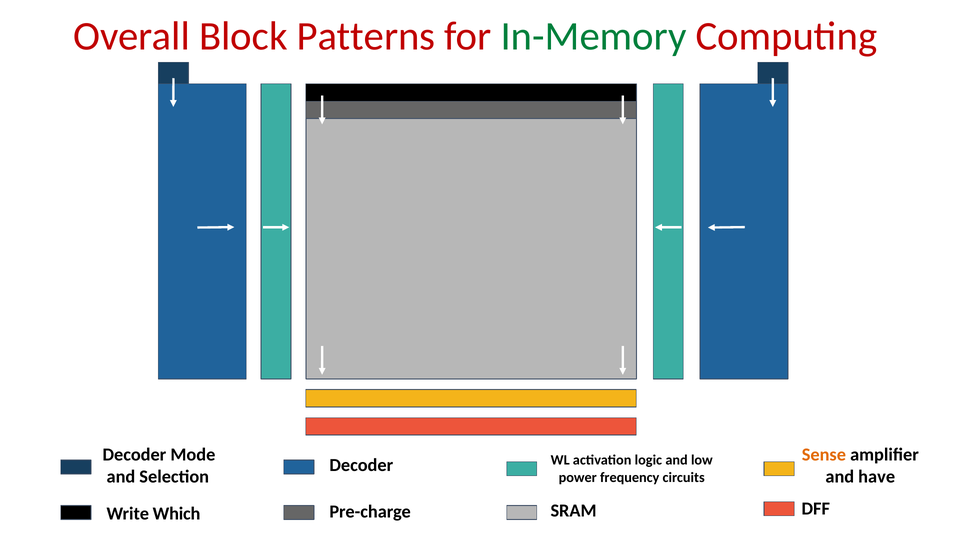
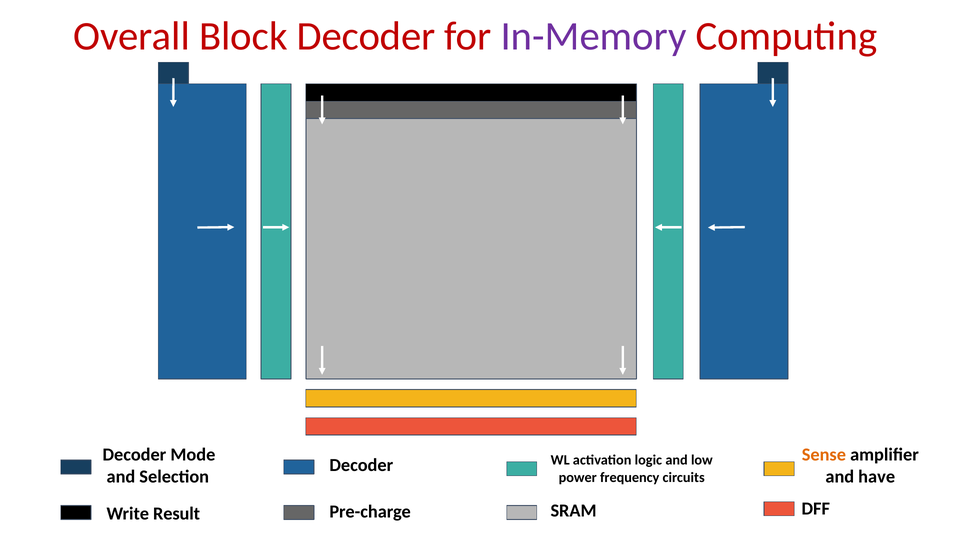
Block Patterns: Patterns -> Decoder
In-Memory colour: green -> purple
Which: Which -> Result
